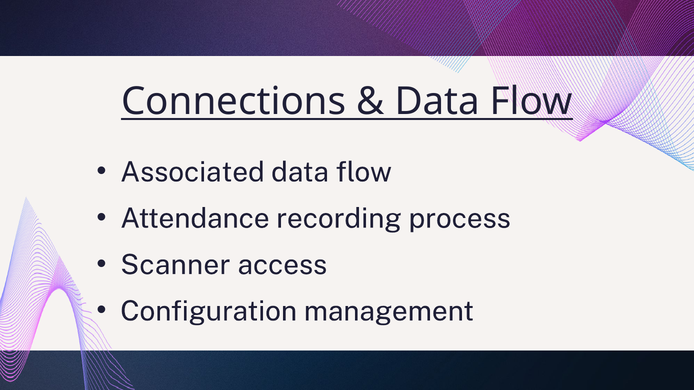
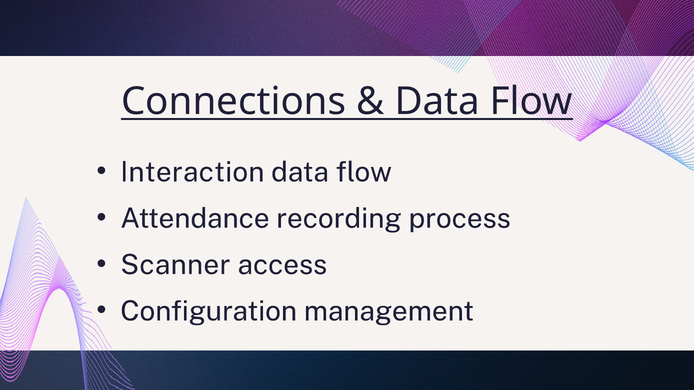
Associated: Associated -> Interaction
